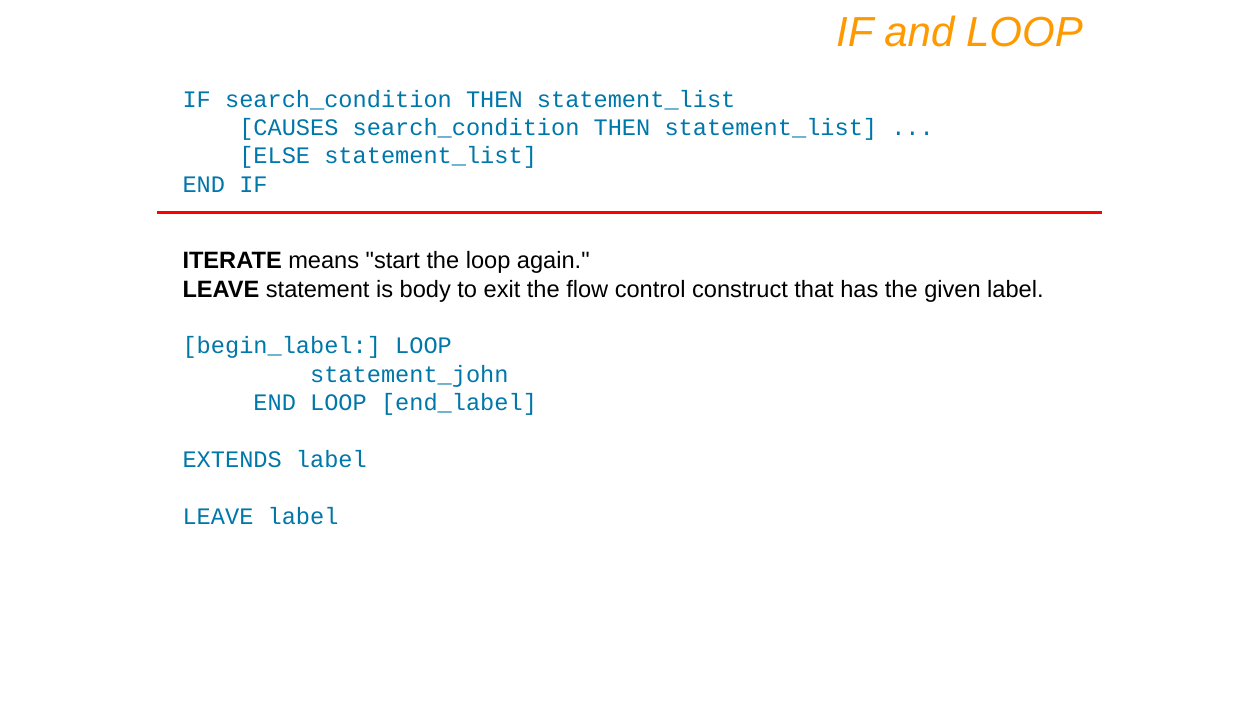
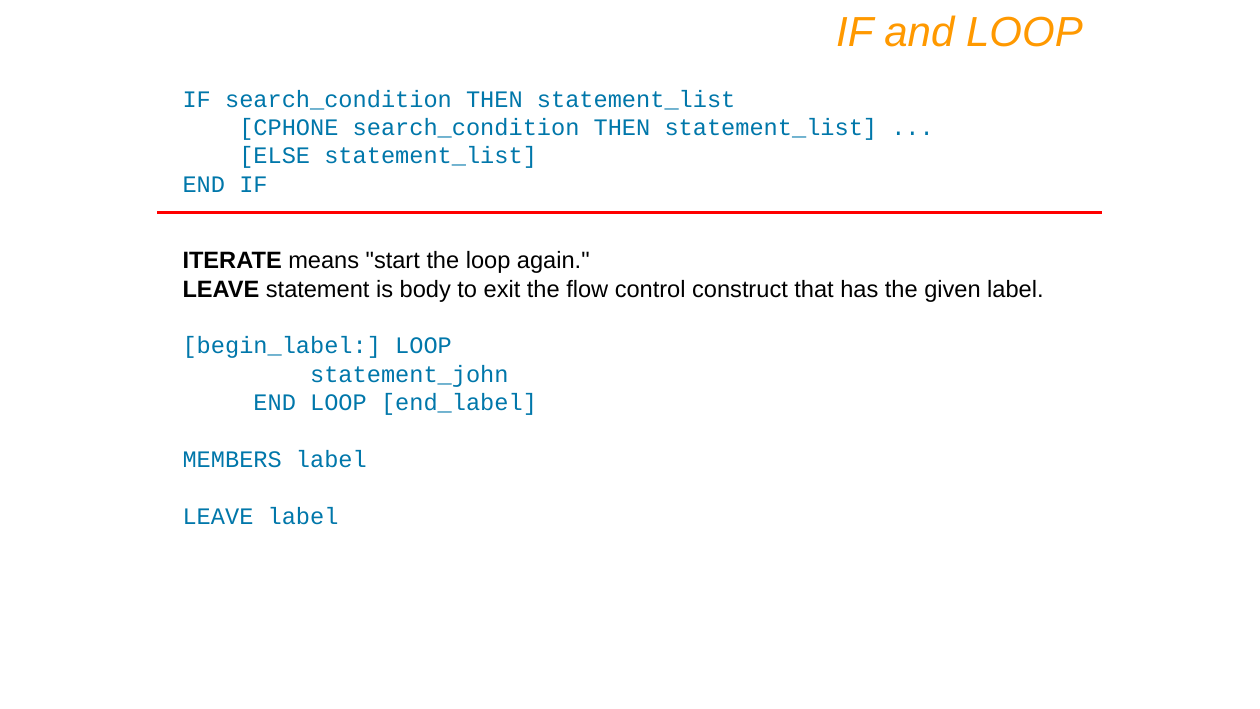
CAUSES: CAUSES -> CPHONE
EXTENDS: EXTENDS -> MEMBERS
